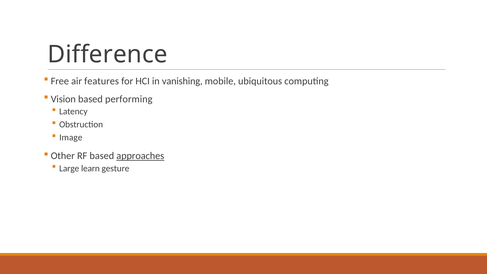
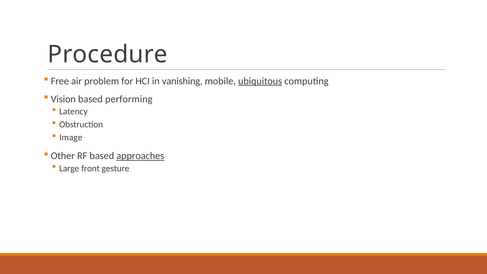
Difference: Difference -> Procedure
features: features -> problem
ubiquitous underline: none -> present
learn: learn -> front
